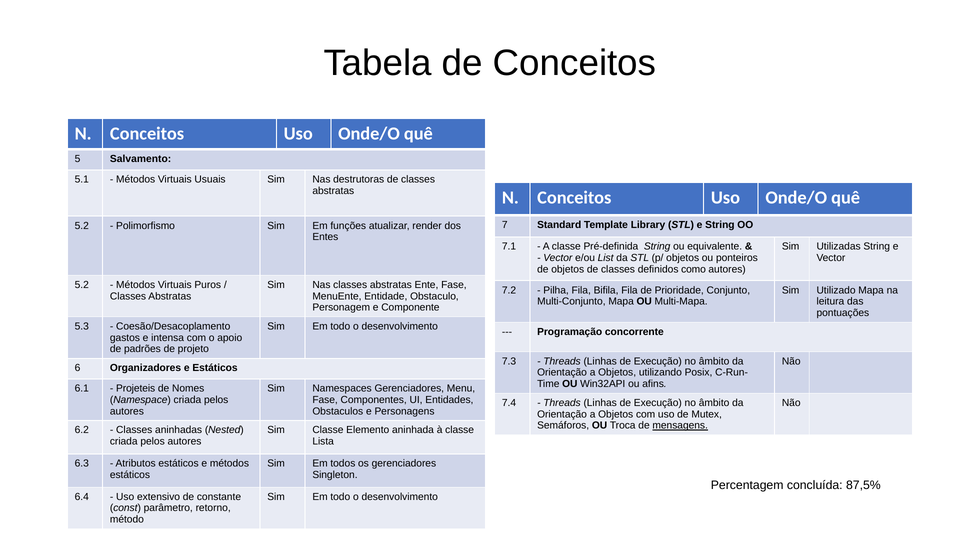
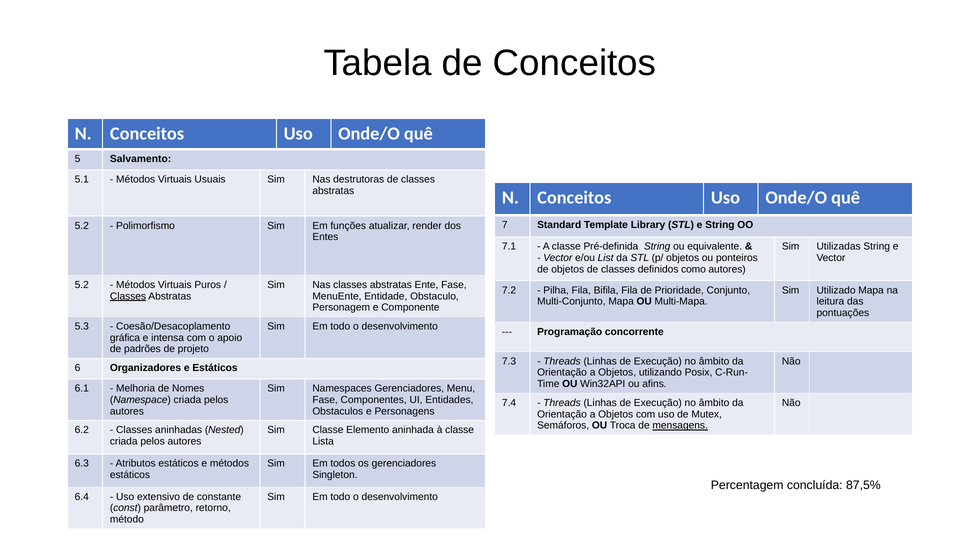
Classes at (128, 296) underline: none -> present
gastos: gastos -> gráfica
Projeteis: Projeteis -> Melhoria
